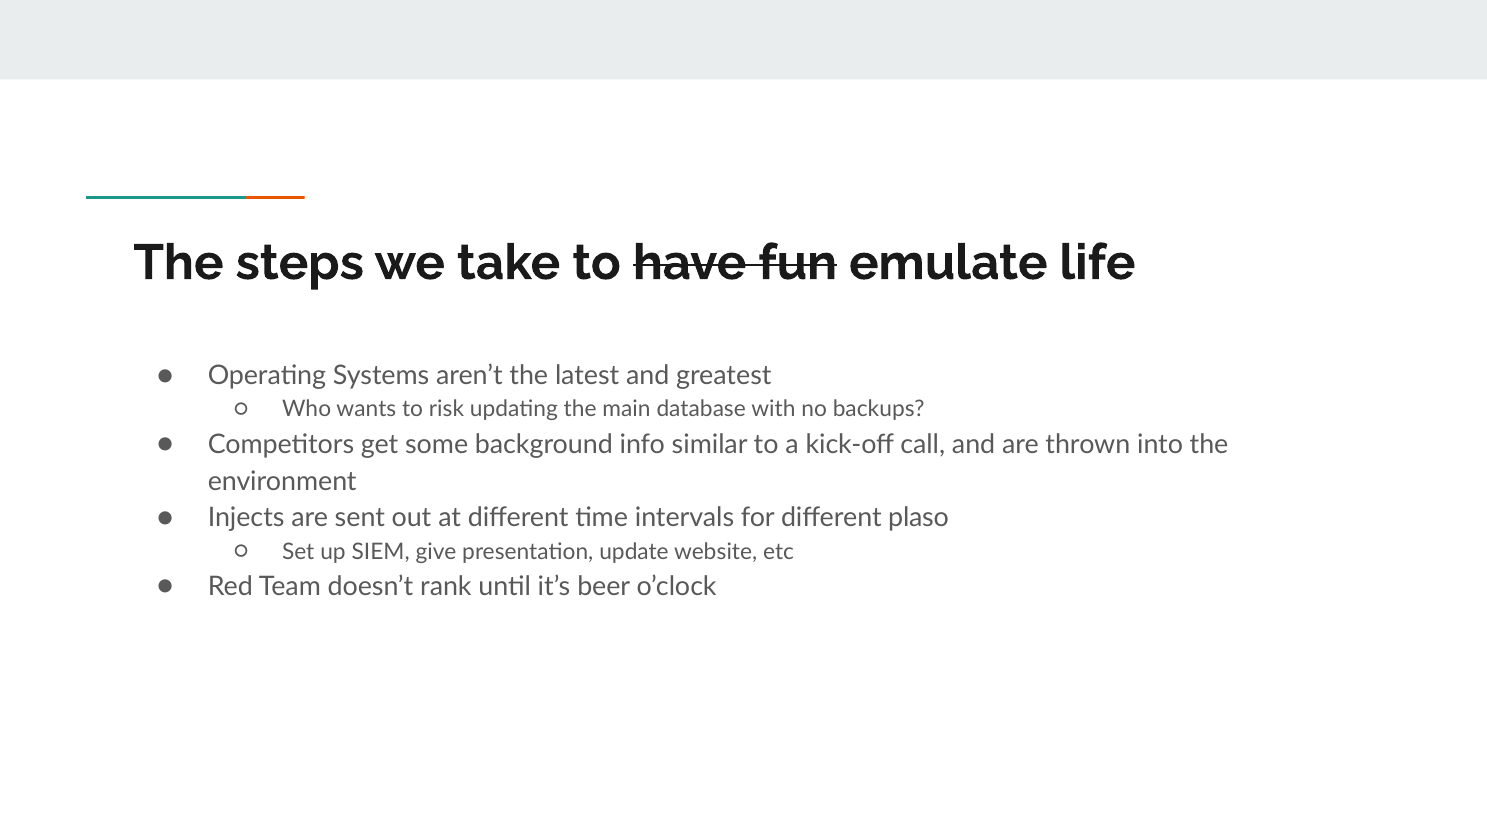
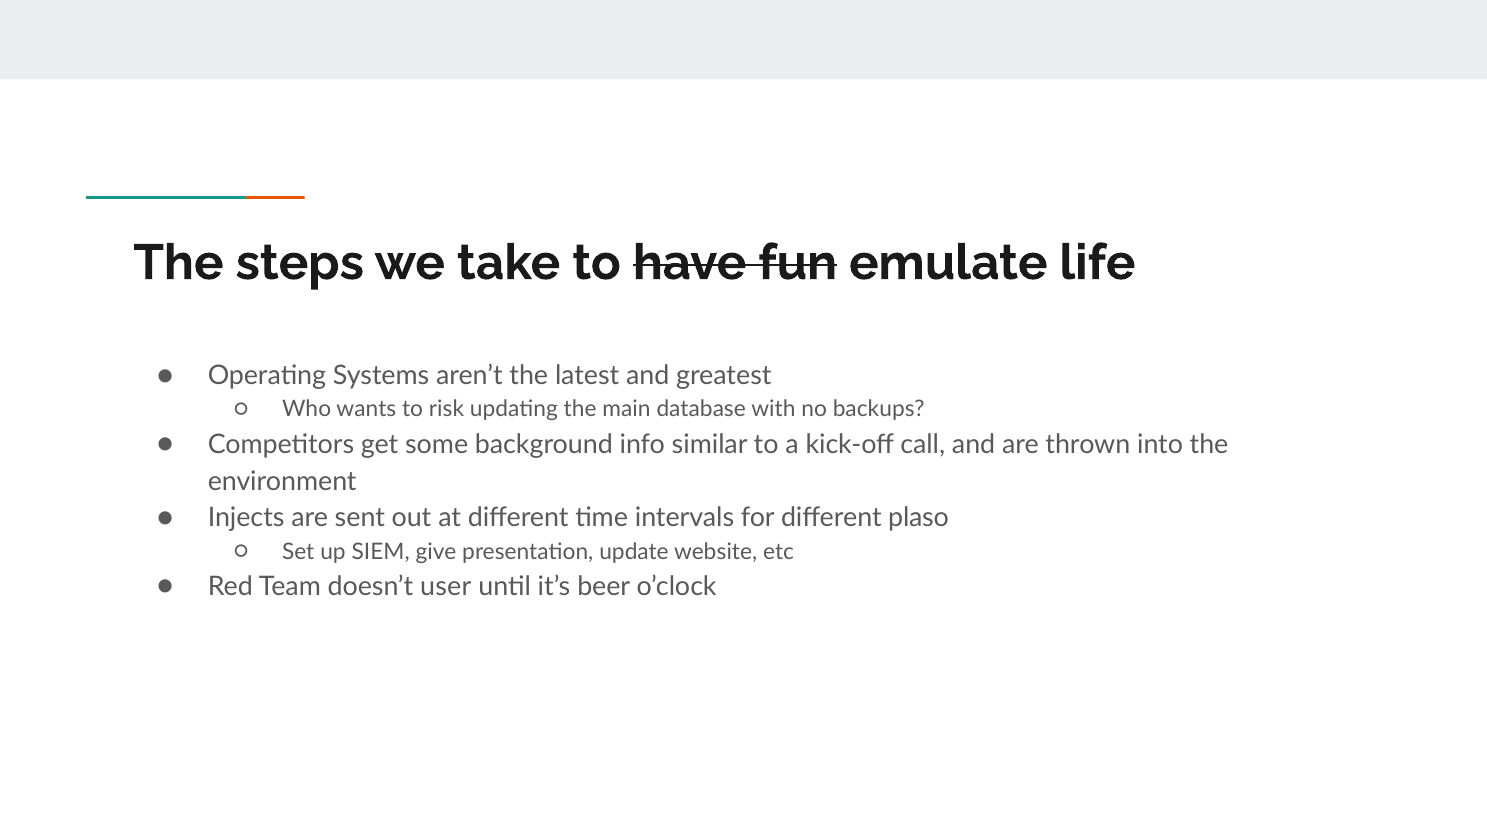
rank: rank -> user
